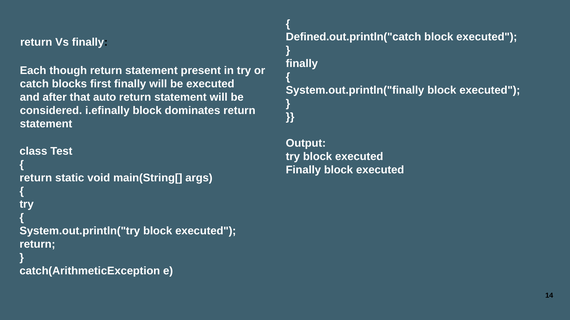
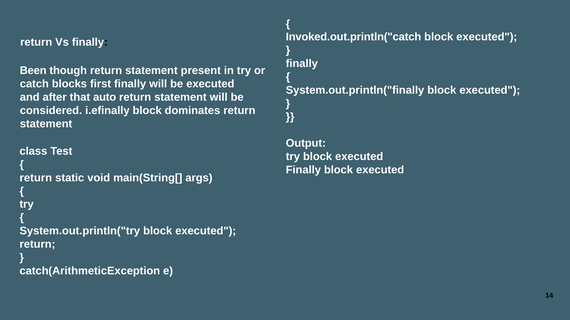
Defined.out.println("catch: Defined.out.println("catch -> Invoked.out.println("catch
Each: Each -> Been
